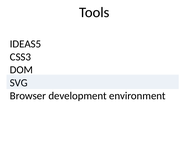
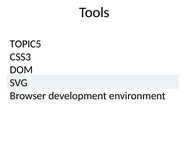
IDEAS5: IDEAS5 -> TOPIC5
